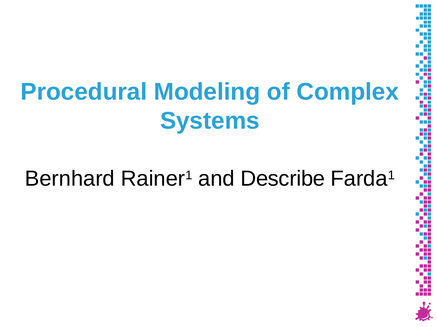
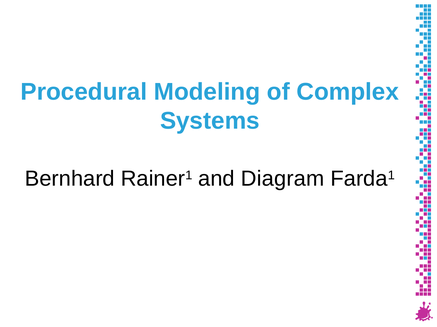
Describe: Describe -> Diagram
